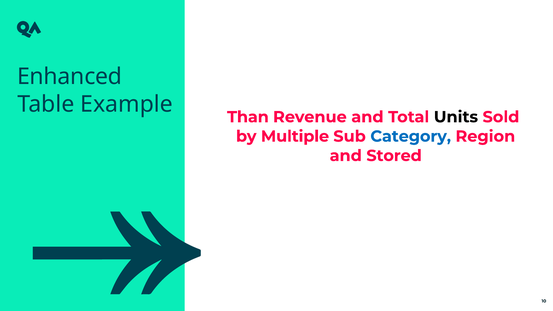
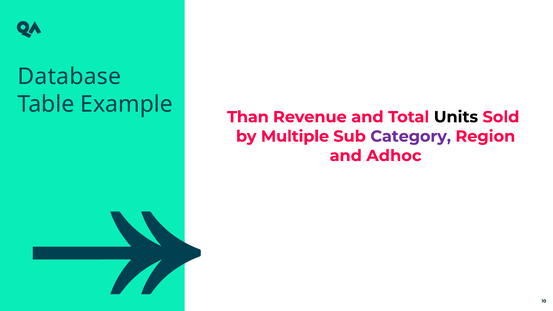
Enhanced: Enhanced -> Database
Category colour: blue -> purple
Stored: Stored -> Adhoc
